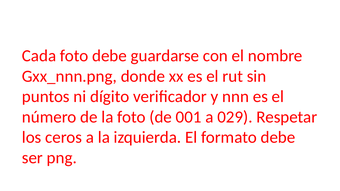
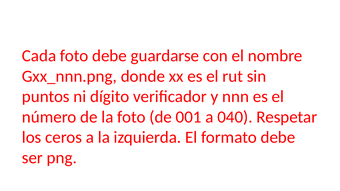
029: 029 -> 040
